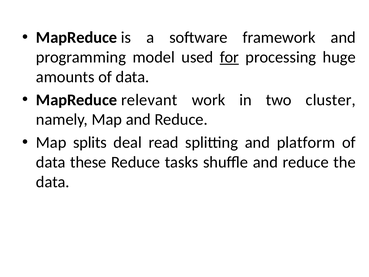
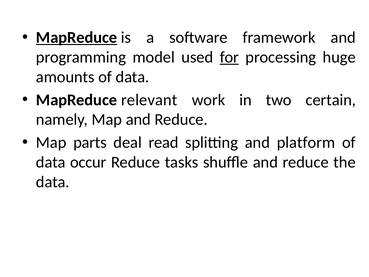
MapReduce at (77, 37) underline: none -> present
cluster: cluster -> certain
splits: splits -> parts
these: these -> occur
